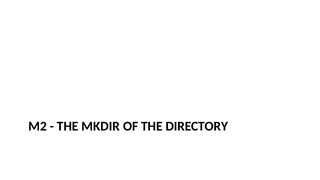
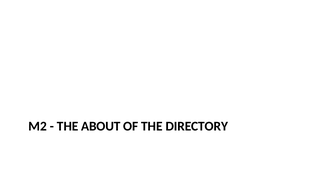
MKDIR: MKDIR -> ABOUT
